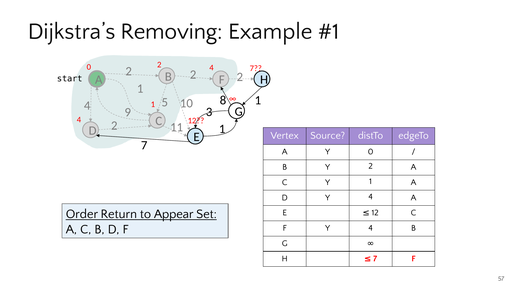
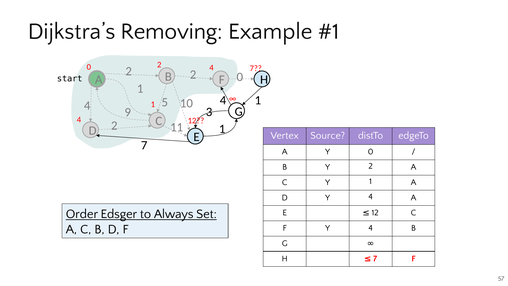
2 2 2: 2 -> 0
10 8: 8 -> 4
Return: Return -> Edsger
Appear: Appear -> Always
